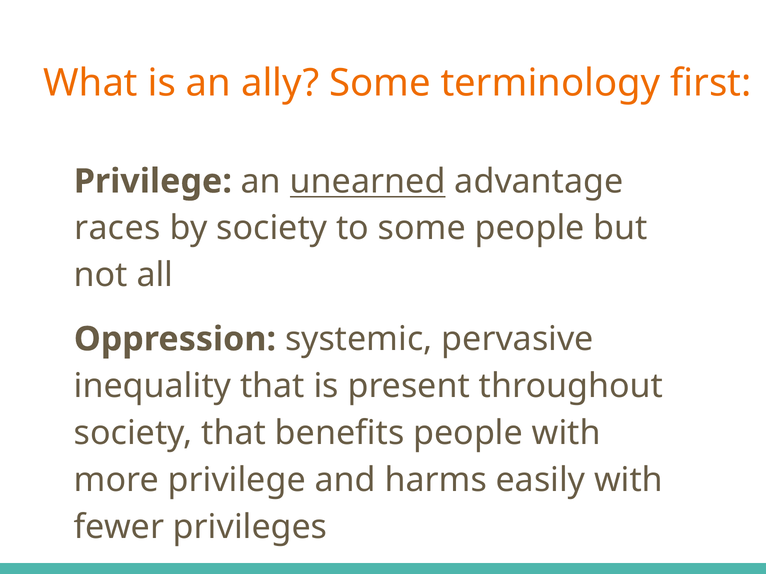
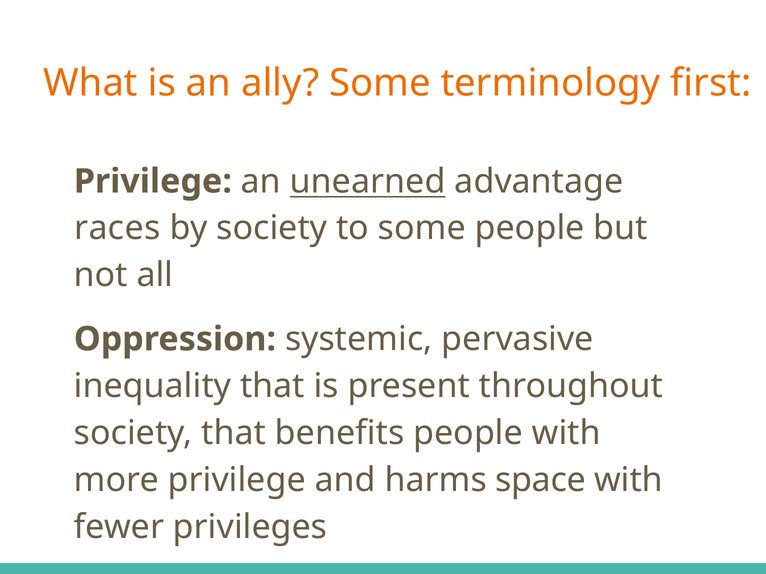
easily: easily -> space
